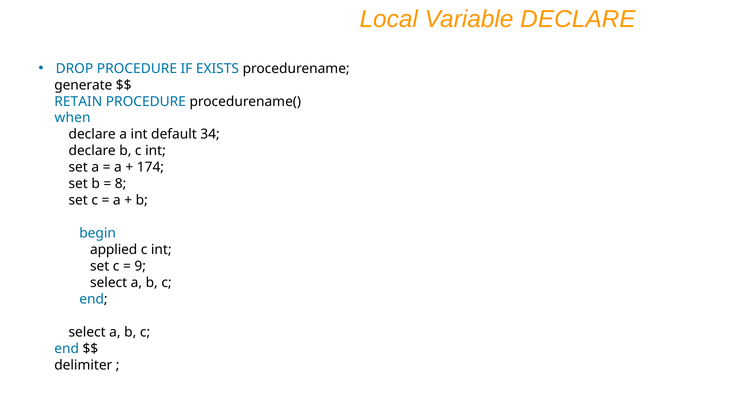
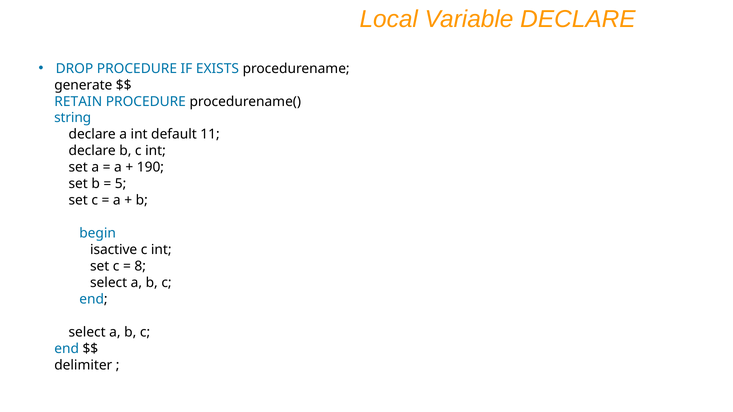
when: when -> string
34: 34 -> 11
174: 174 -> 190
8: 8 -> 5
applied: applied -> isactive
9: 9 -> 8
